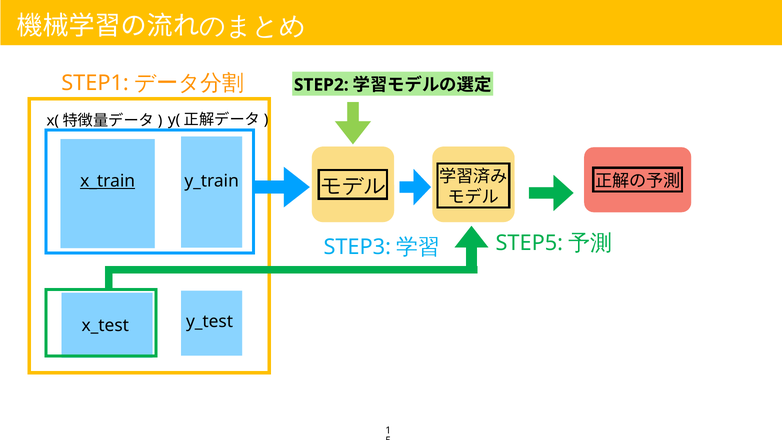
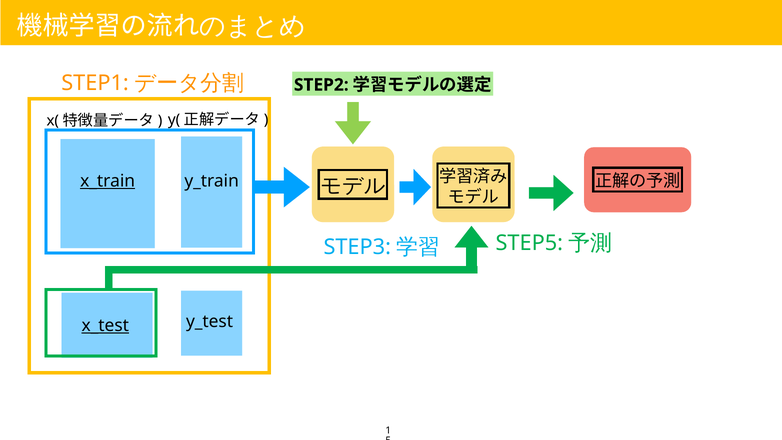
x_test underline: none -> present
